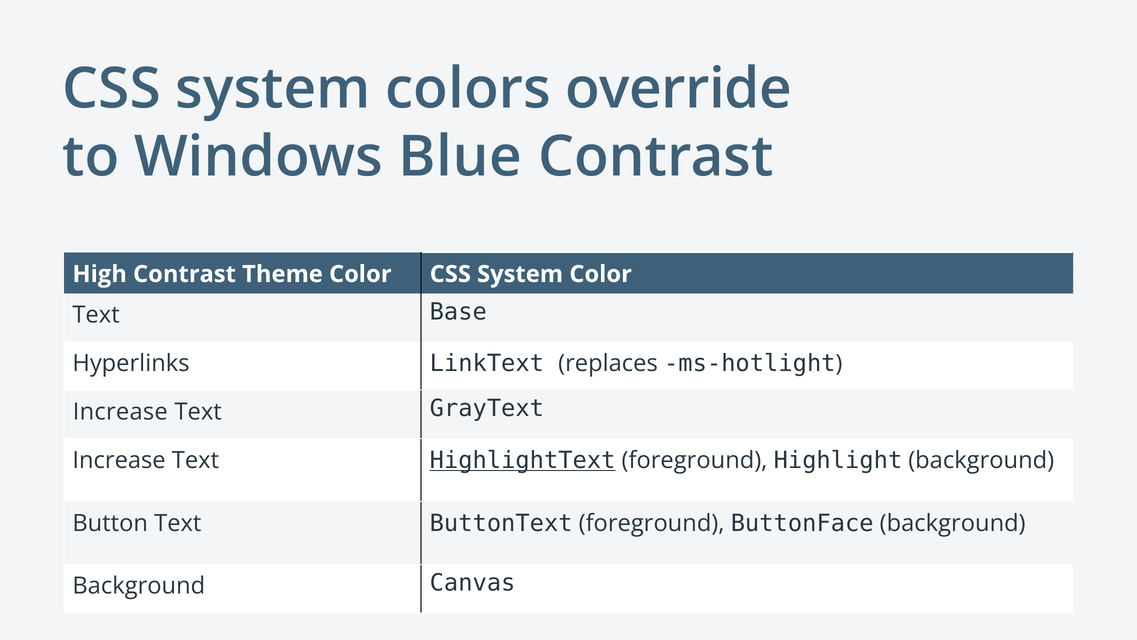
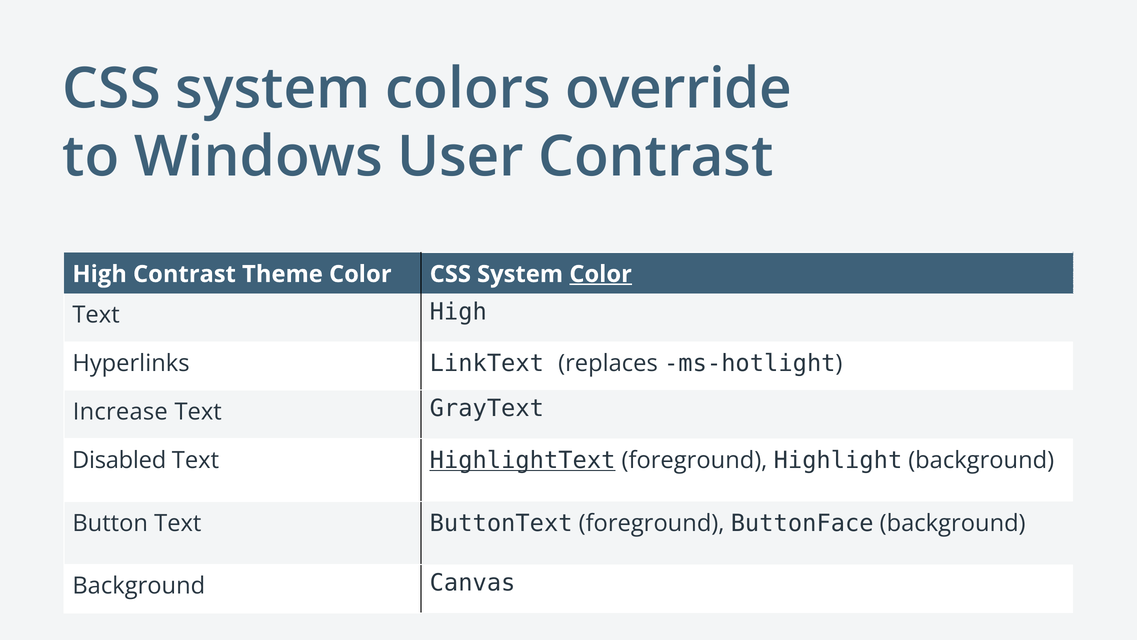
Blue: Blue -> User
Color at (601, 274) underline: none -> present
Text Base: Base -> High
Increase at (119, 460): Increase -> Disabled
